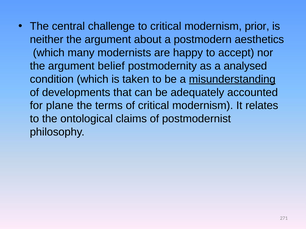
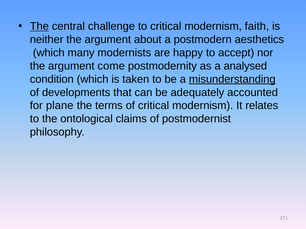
The at (39, 26) underline: none -> present
prior: prior -> faith
belief: belief -> come
